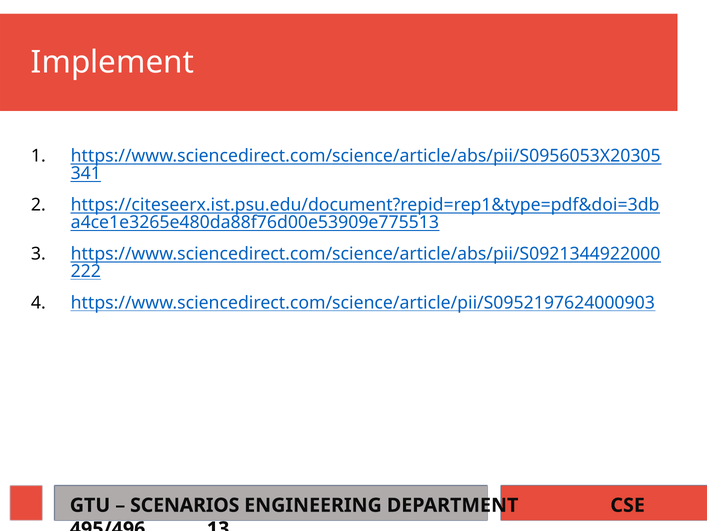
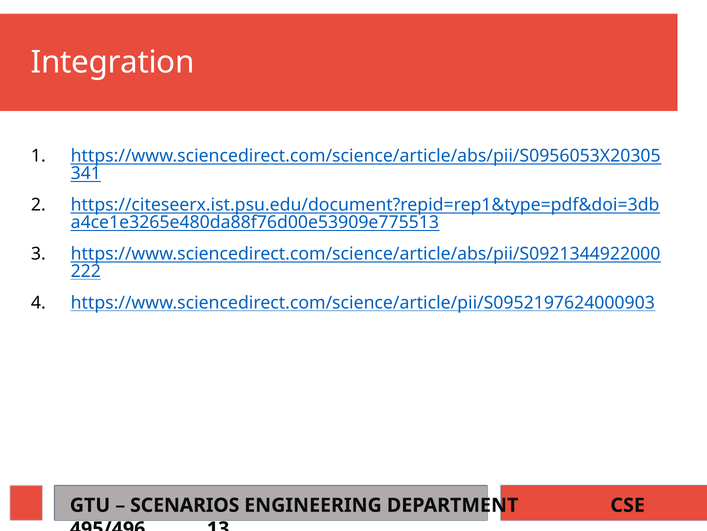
Implement: Implement -> Integration
